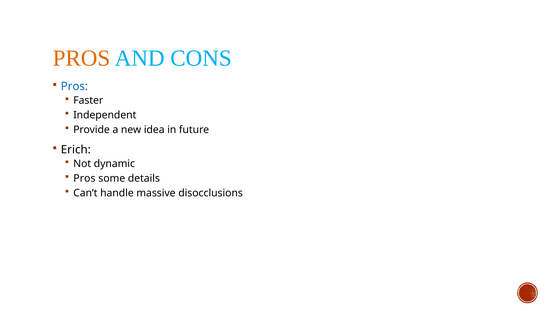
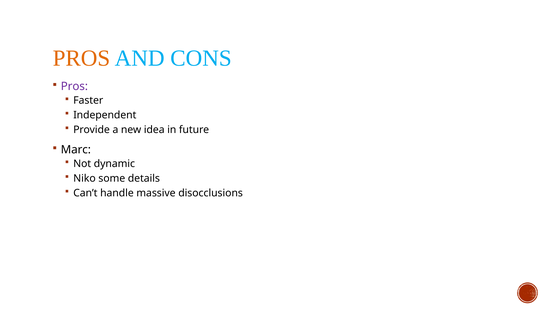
Pros at (74, 86) colour: blue -> purple
Erich: Erich -> Marc
Pros at (84, 178): Pros -> Niko
